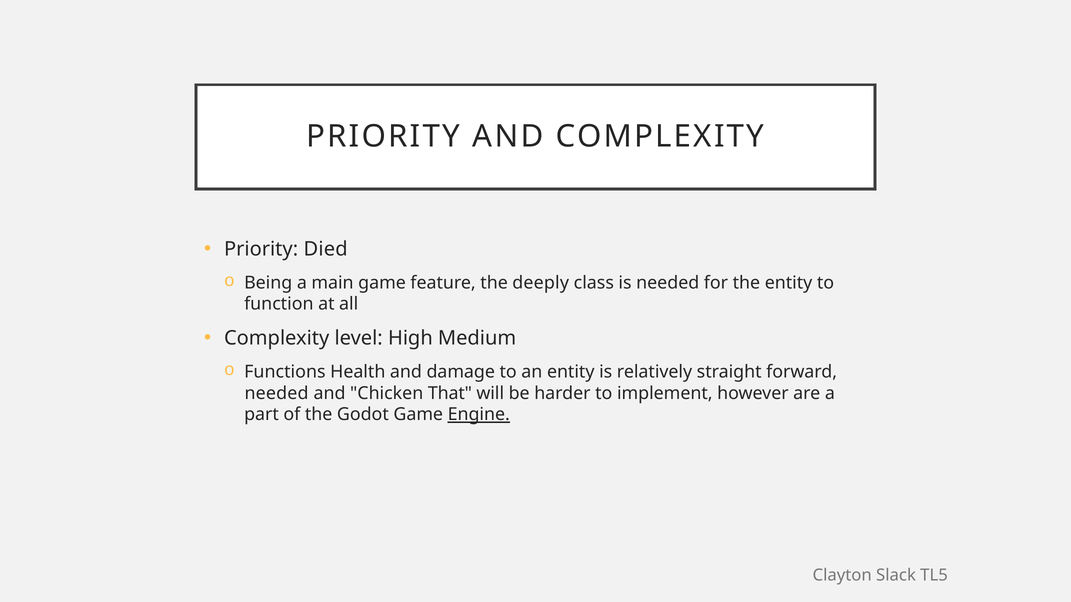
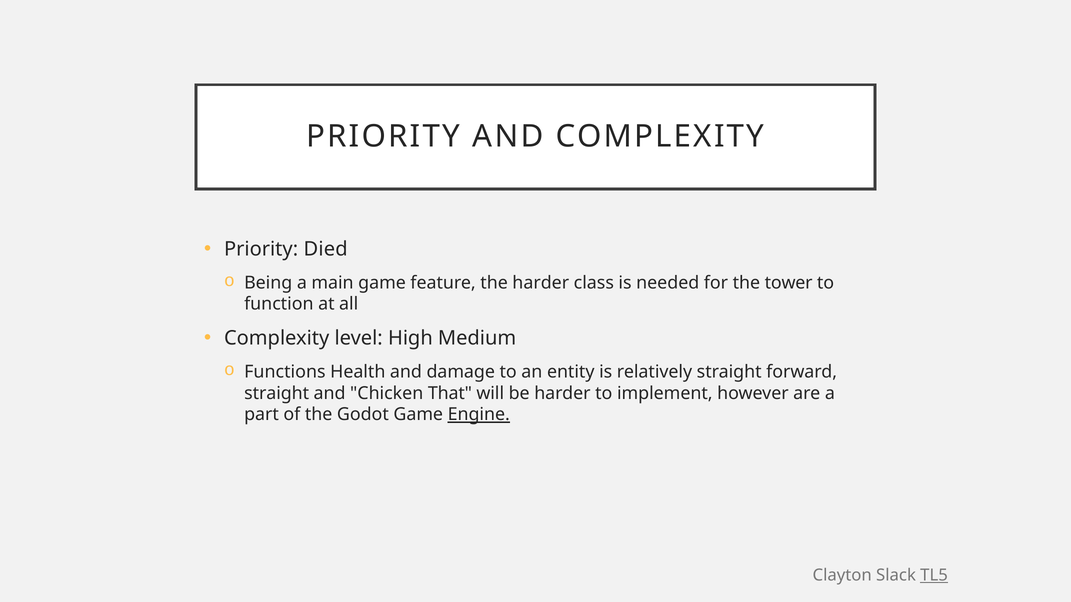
the deeply: deeply -> harder
the entity: entity -> tower
needed at (277, 393): needed -> straight
TL5 underline: none -> present
